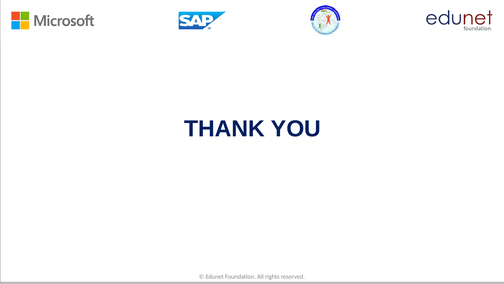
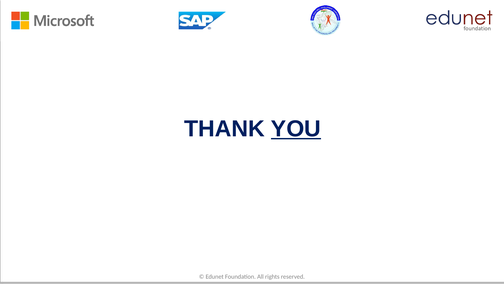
YOU underline: none -> present
